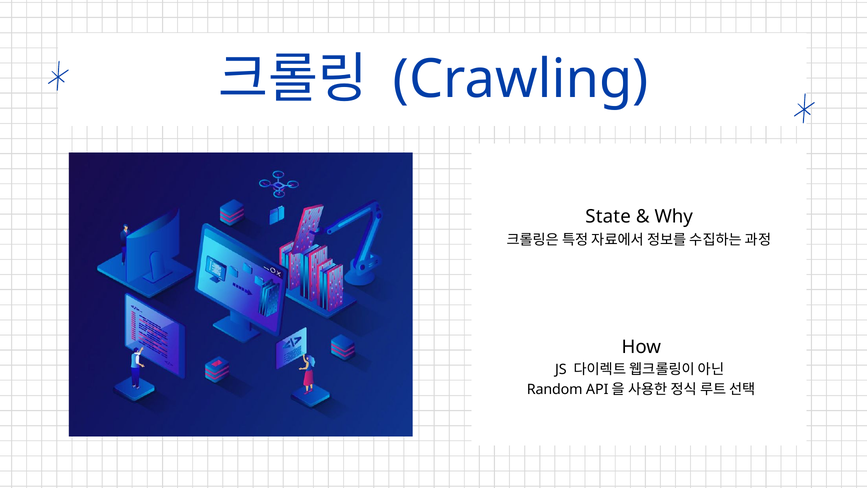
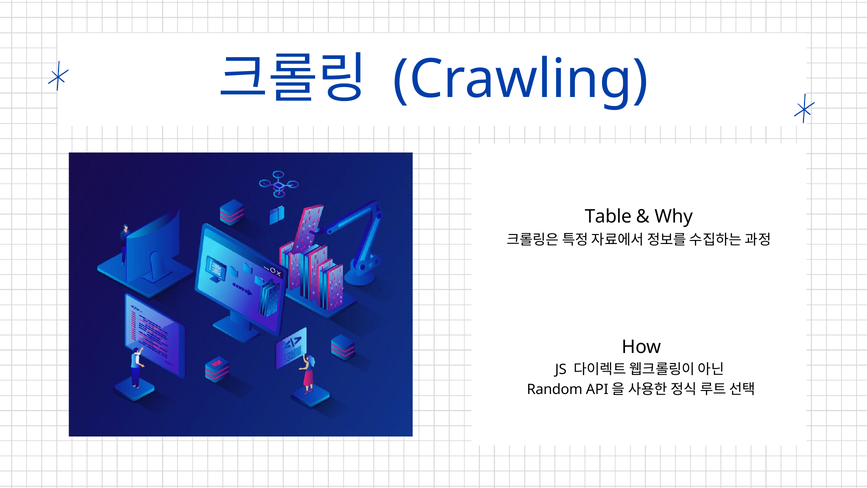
State: State -> Table
